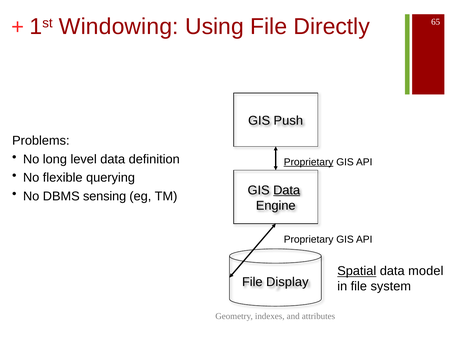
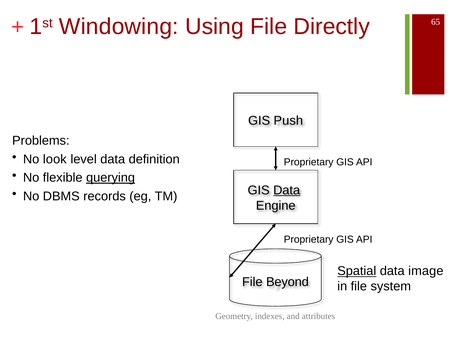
long: long -> look
Proprietary at (309, 162) underline: present -> none
querying underline: none -> present
sensing: sensing -> records
model: model -> image
Display: Display -> Beyond
